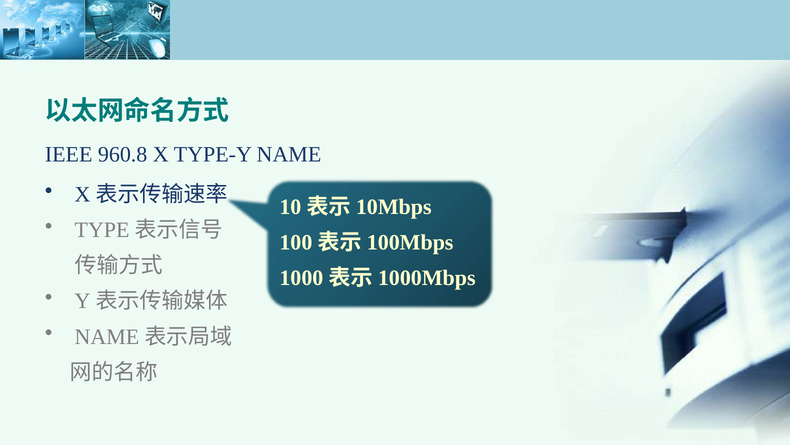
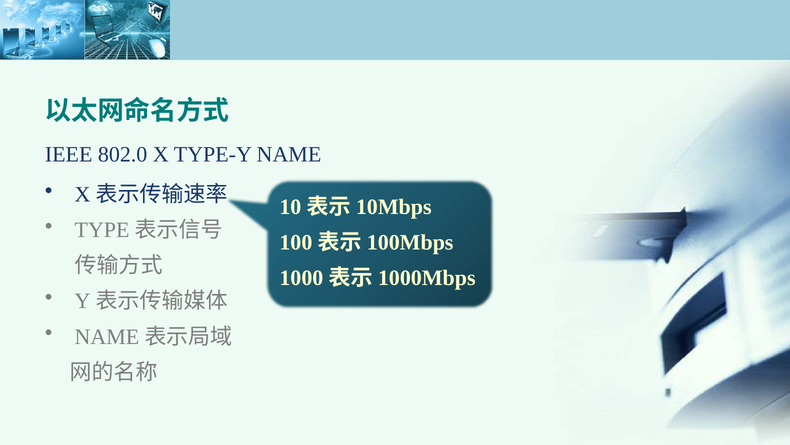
960.8: 960.8 -> 802.0
